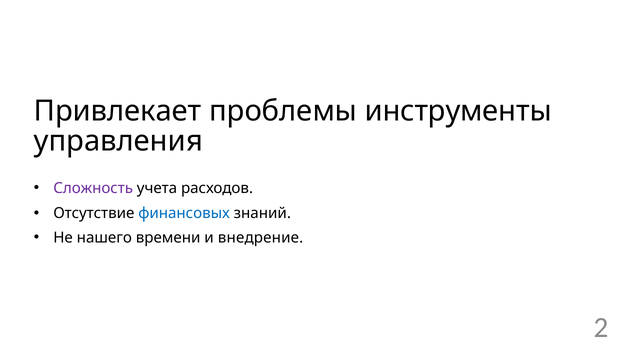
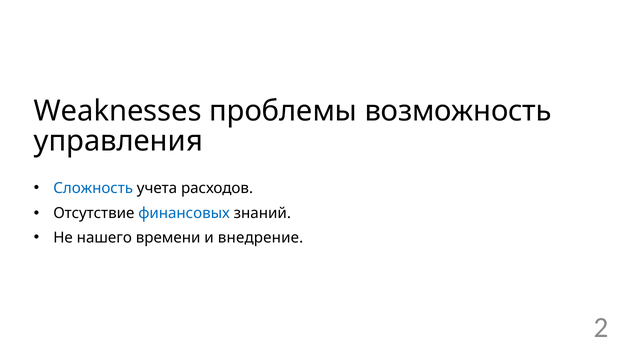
Привлекает: Привлекает -> Weaknesses
инструменты: инструменты -> возможность
Сложность colour: purple -> blue
